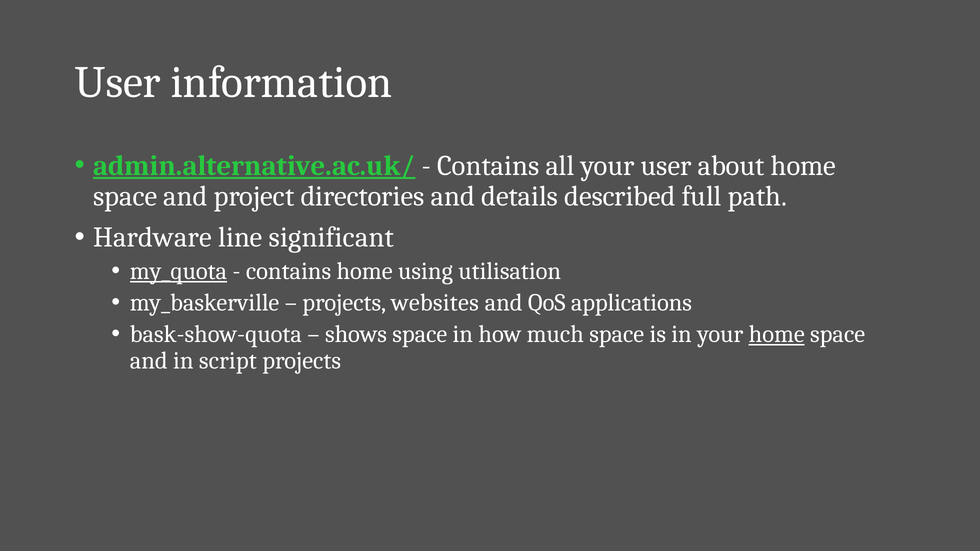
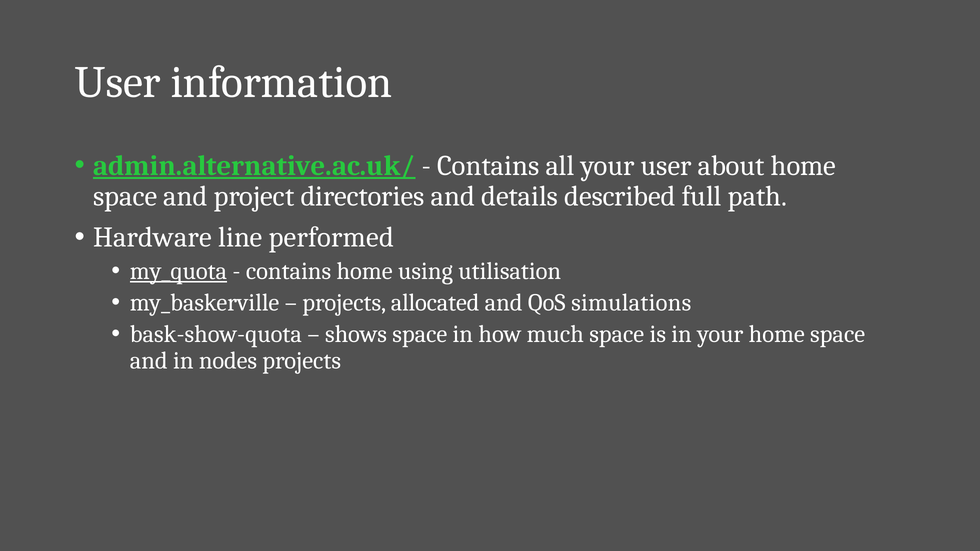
significant: significant -> performed
websites: websites -> allocated
applications: applications -> simulations
home at (777, 335) underline: present -> none
script: script -> nodes
